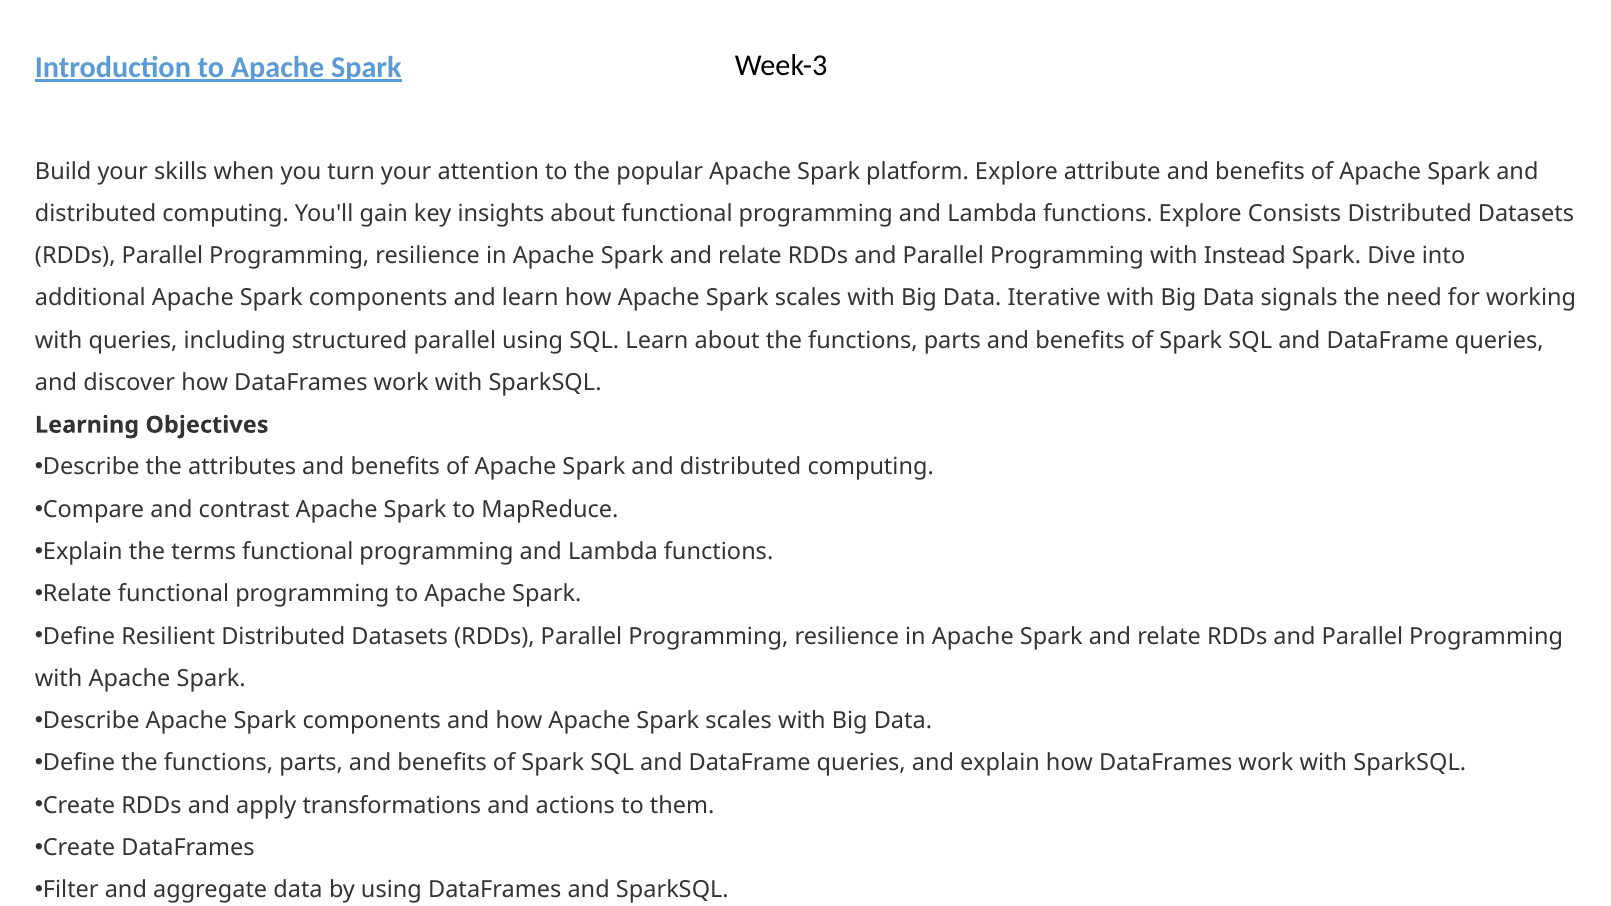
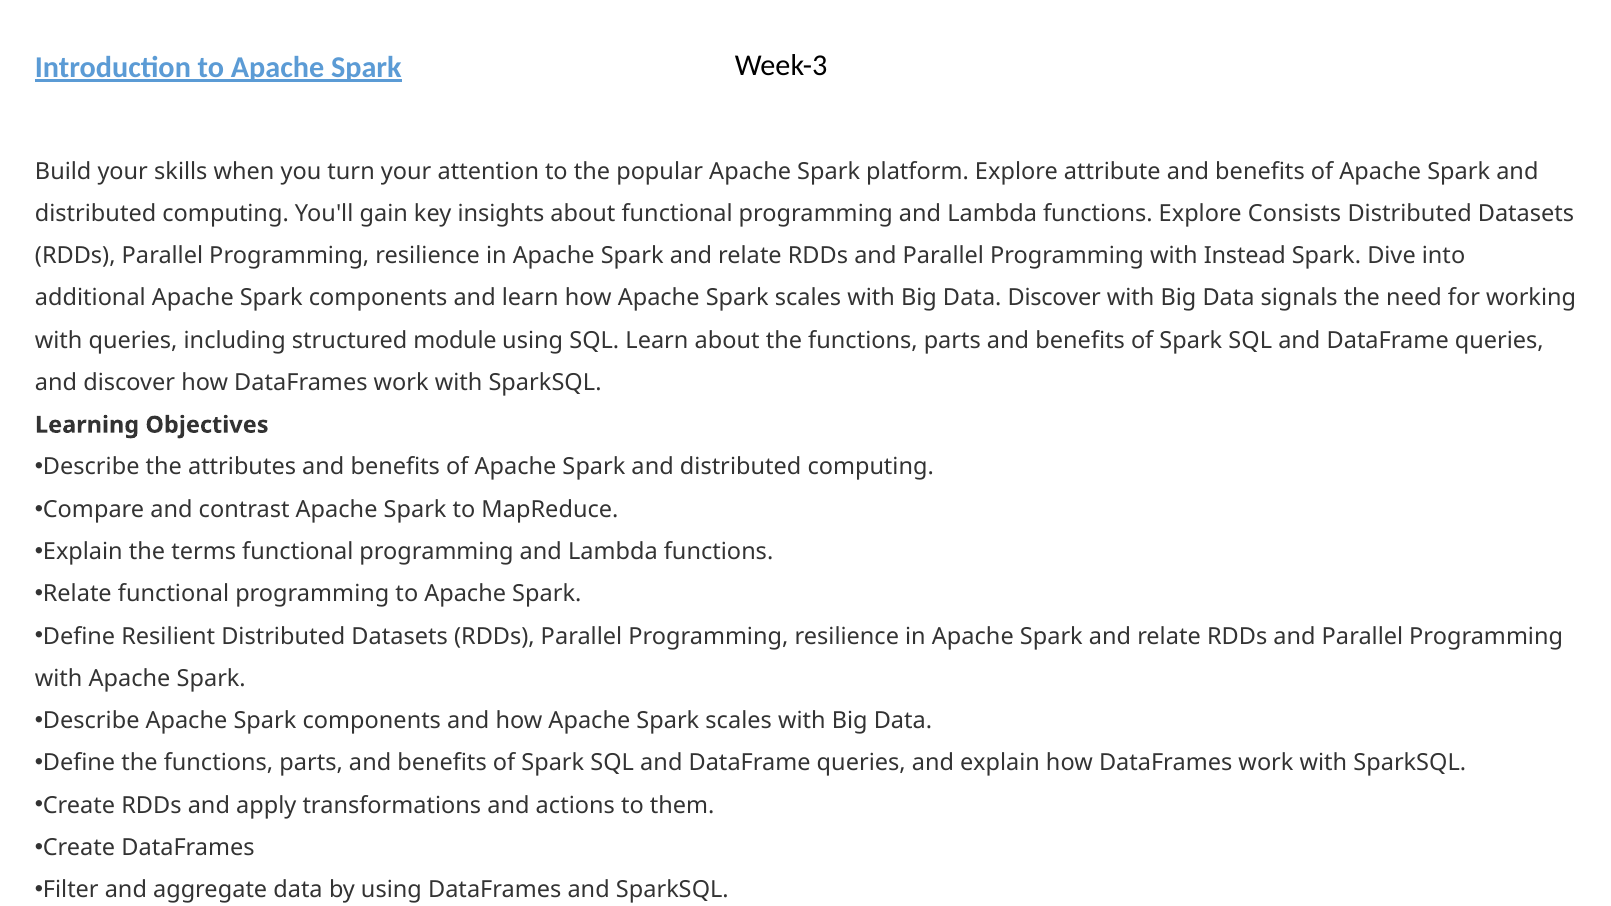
Data Iterative: Iterative -> Discover
structured parallel: parallel -> module
